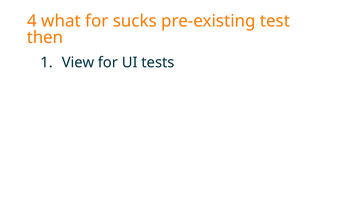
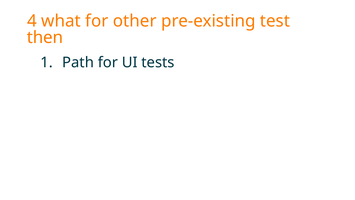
sucks: sucks -> other
View: View -> Path
